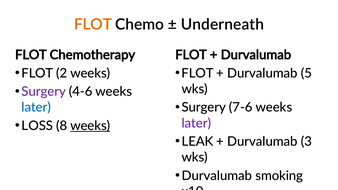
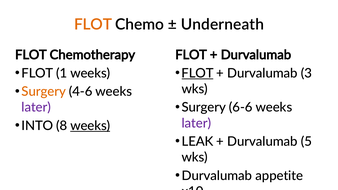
2: 2 -> 1
FLOT at (198, 73) underline: none -> present
5: 5 -> 3
Surgery at (44, 92) colour: purple -> orange
7-6: 7-6 -> 6-6
later at (36, 107) colour: blue -> purple
LOSS: LOSS -> INTO
3: 3 -> 5
smoking: smoking -> appetite
